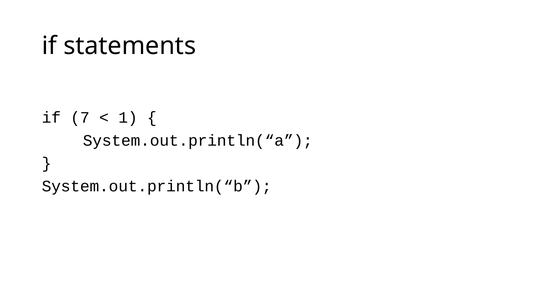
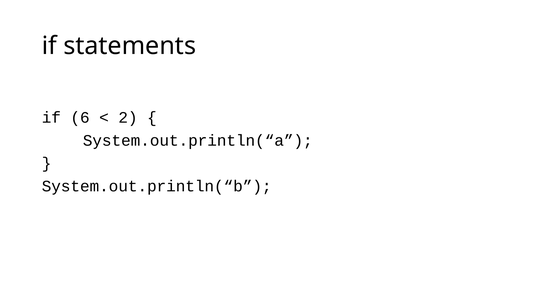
7: 7 -> 6
1: 1 -> 2
